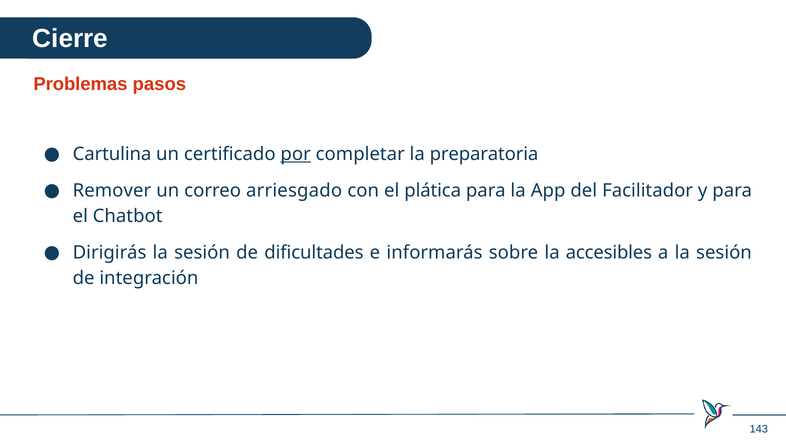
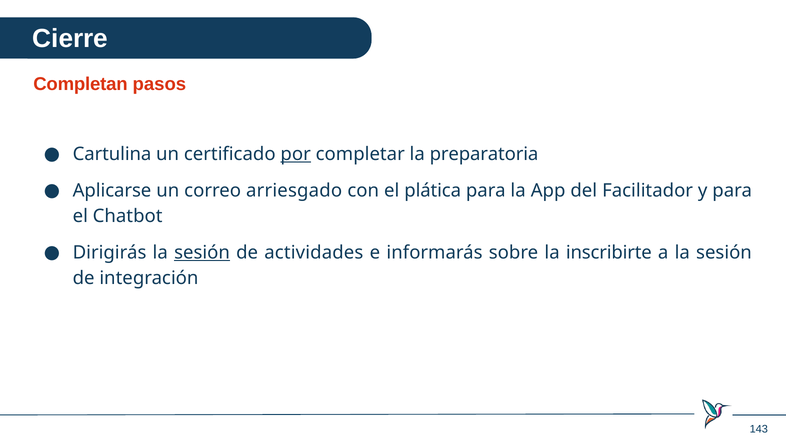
Problemas: Problemas -> Completan
Remover: Remover -> Aplicarse
sesión at (202, 253) underline: none -> present
dificultades: dificultades -> actividades
accesibles: accesibles -> inscribirte
